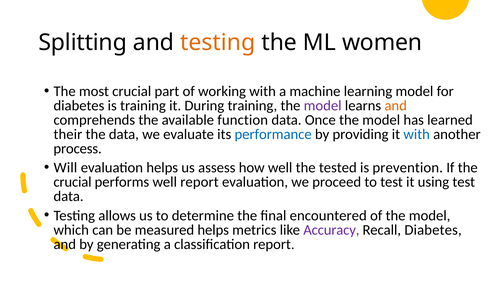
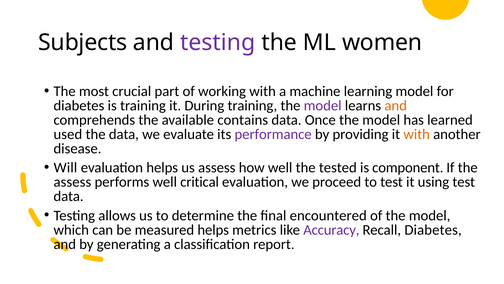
Splitting: Splitting -> Subjects
testing at (218, 42) colour: orange -> purple
function: function -> contains
their: their -> used
performance colour: blue -> purple
with at (417, 134) colour: blue -> orange
process: process -> disease
prevention: prevention -> component
crucial at (73, 182): crucial -> assess
well report: report -> critical
